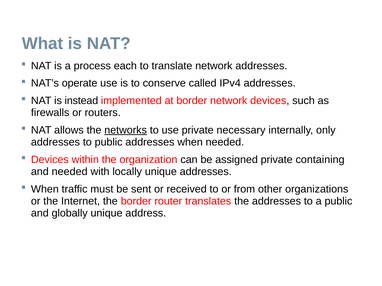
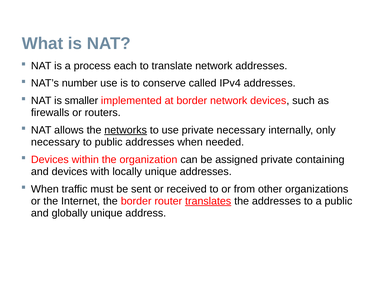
operate: operate -> number
instead: instead -> smaller
addresses at (55, 142): addresses -> necessary
and needed: needed -> devices
translates underline: none -> present
